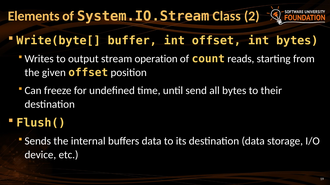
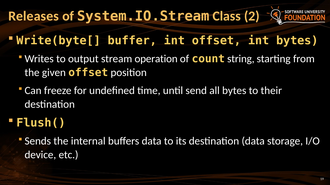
Elements: Elements -> Releases
reads: reads -> string
